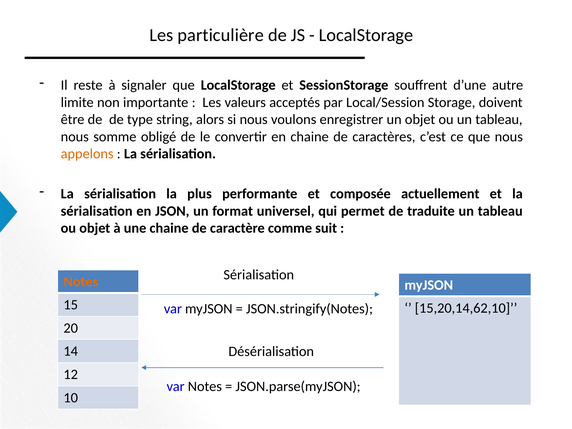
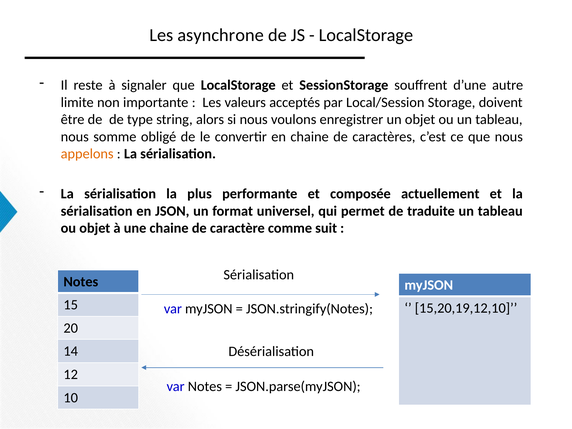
particulière: particulière -> asynchrone
Notes at (81, 282) colour: orange -> black
15,20,14,62,10: 15,20,14,62,10 -> 15,20,19,12,10
